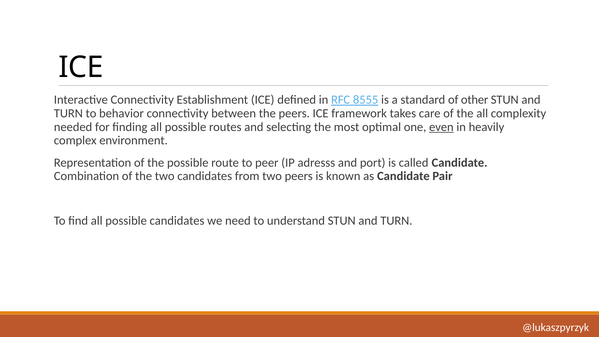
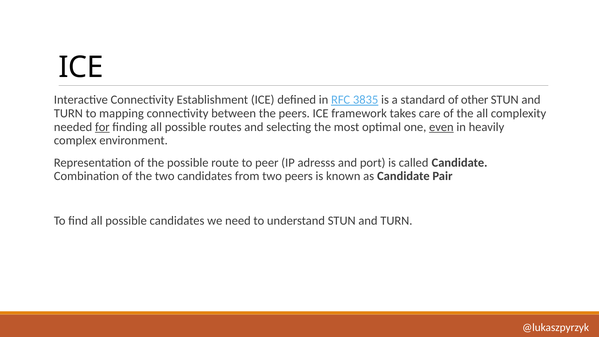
8555: 8555 -> 3835
behavior: behavior -> mapping
for underline: none -> present
